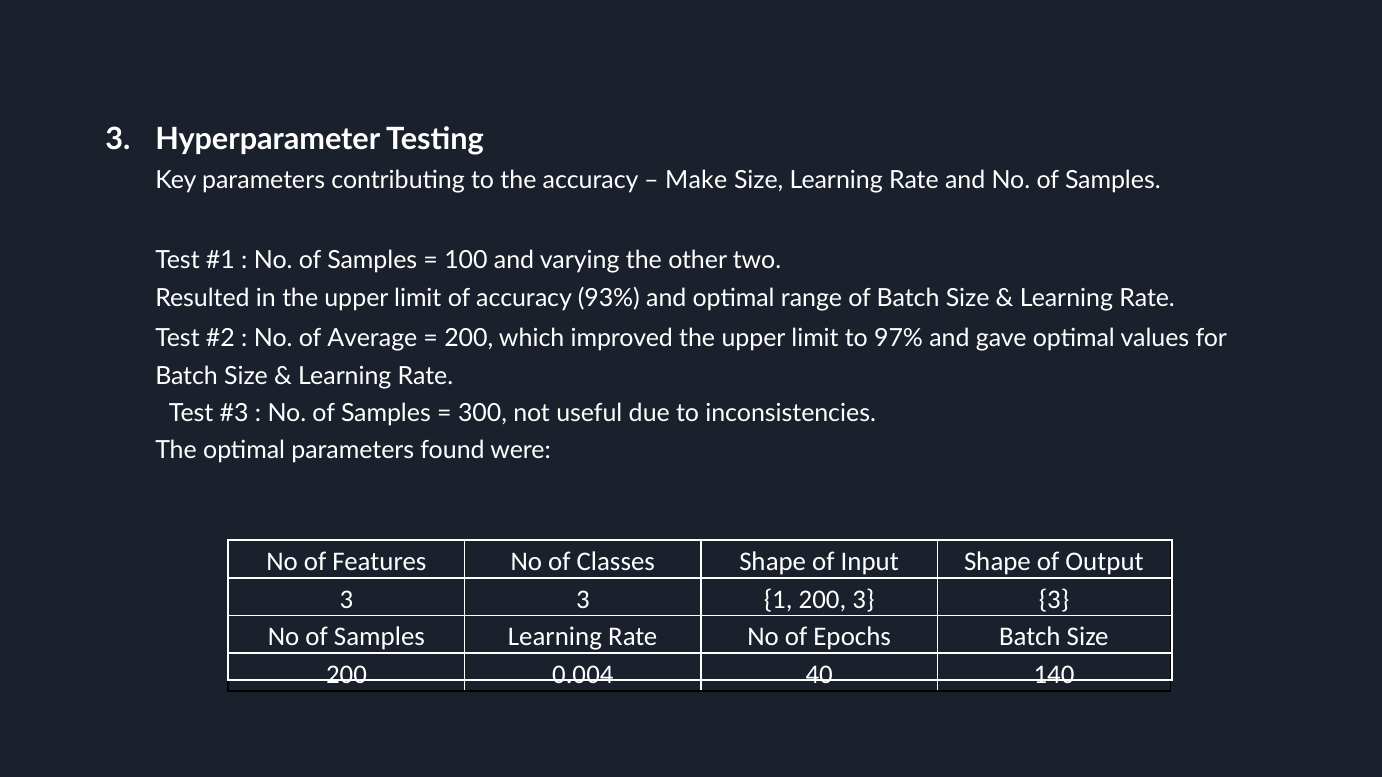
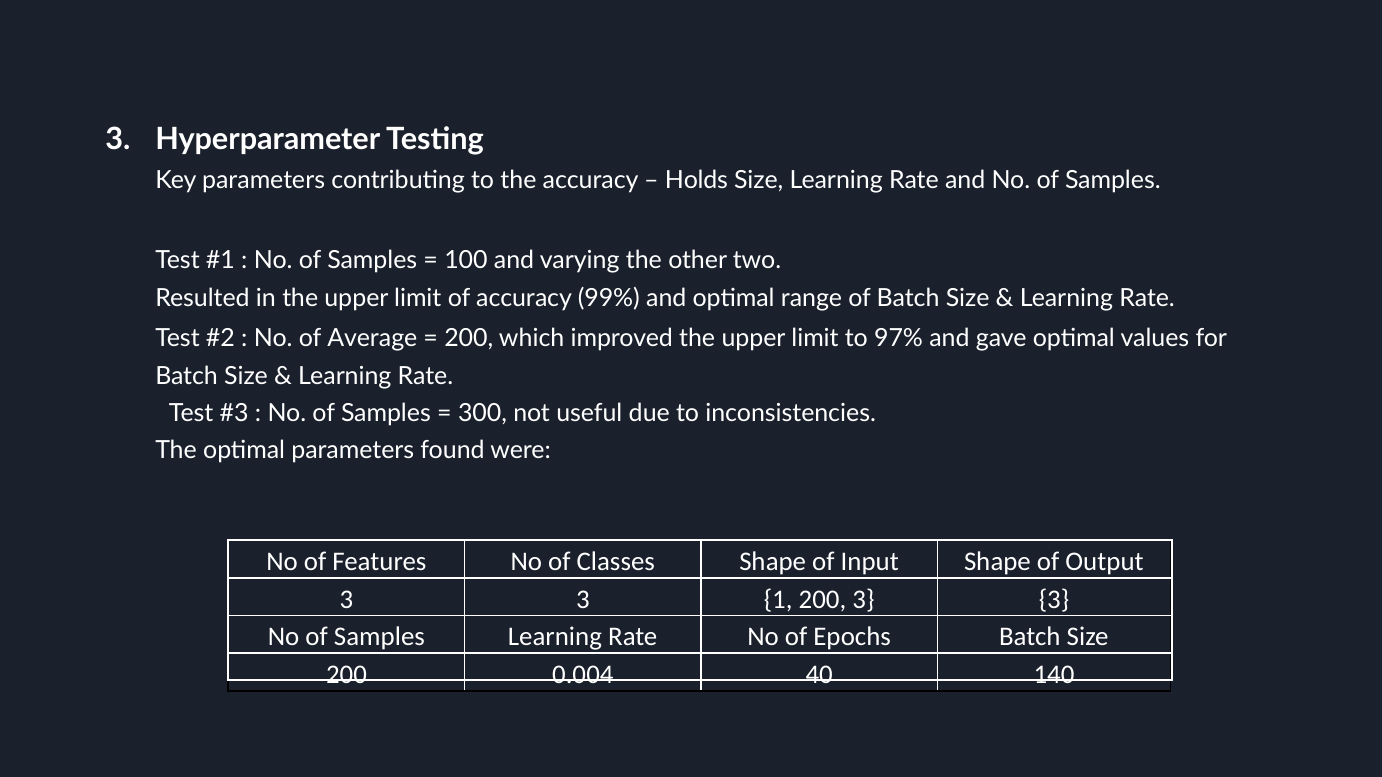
Make: Make -> Holds
93%: 93% -> 99%
